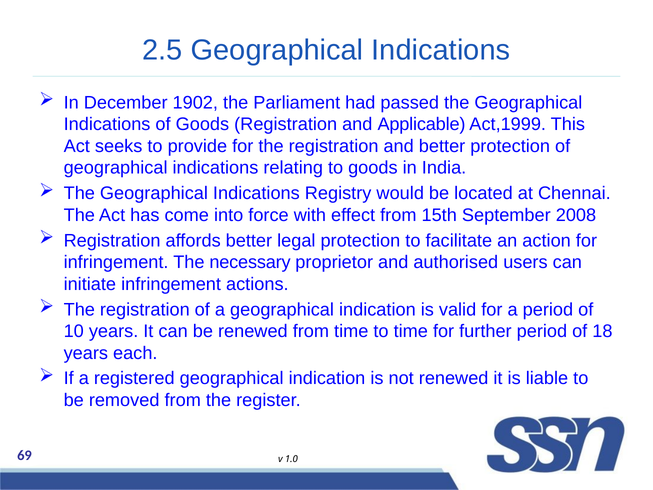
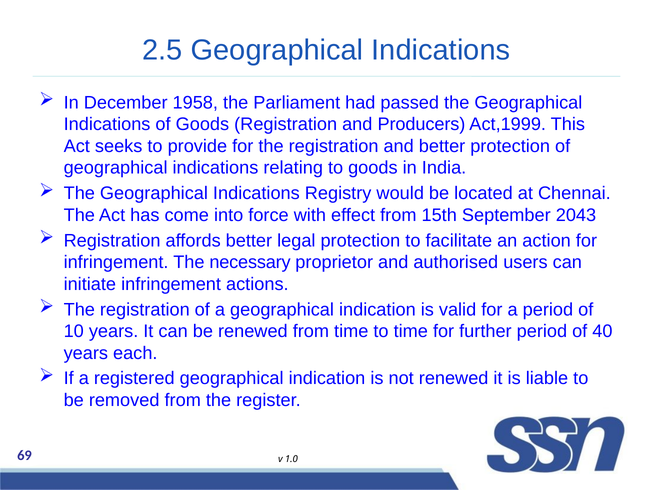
1902: 1902 -> 1958
Applicable: Applicable -> Producers
2008: 2008 -> 2043
18: 18 -> 40
